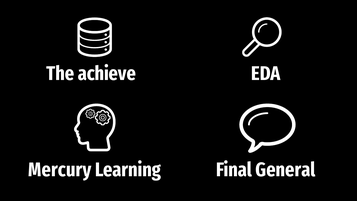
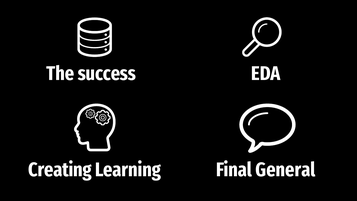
achieve: achieve -> success
Mercury: Mercury -> Creating
